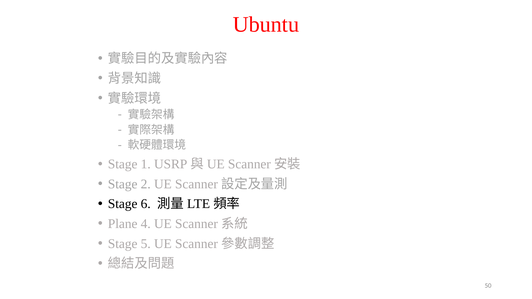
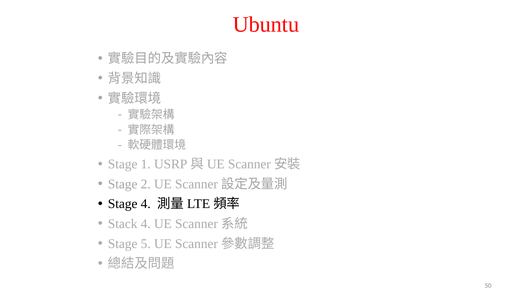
Stage 6: 6 -> 4
Plane: Plane -> Stack
